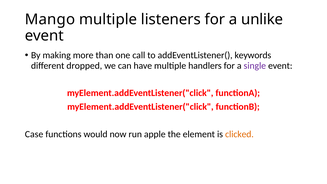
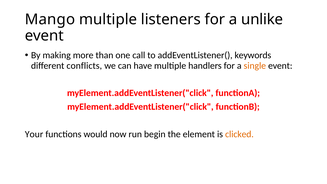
dropped: dropped -> conflicts
single colour: purple -> orange
Case: Case -> Your
apple: apple -> begin
